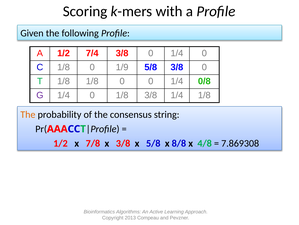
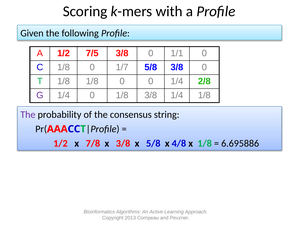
7/4: 7/4 -> 7/5
3/8 0 1/4: 1/4 -> 1/1
1/9: 1/9 -> 1/7
0/8: 0/8 -> 2/8
The at (28, 114) colour: orange -> purple
8/8: 8/8 -> 4/8
x 4/8: 4/8 -> 1/8
7.869308: 7.869308 -> 6.695886
